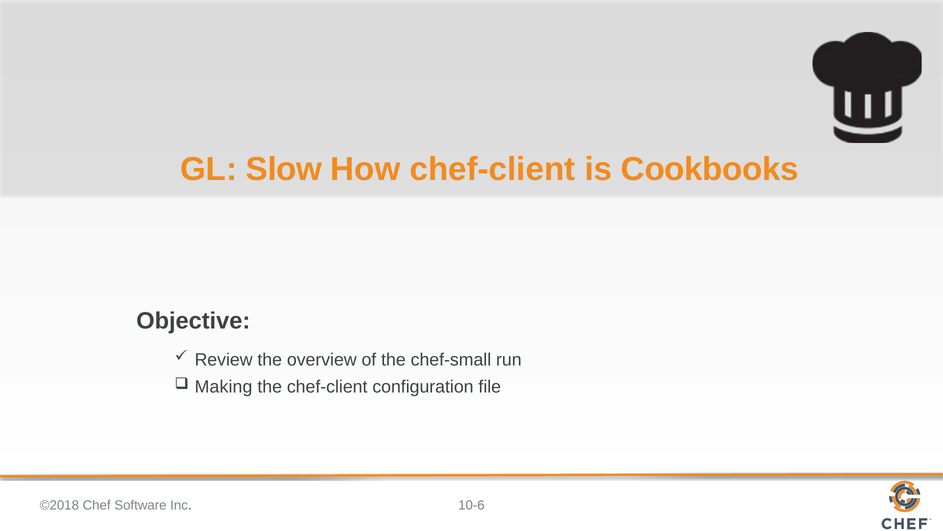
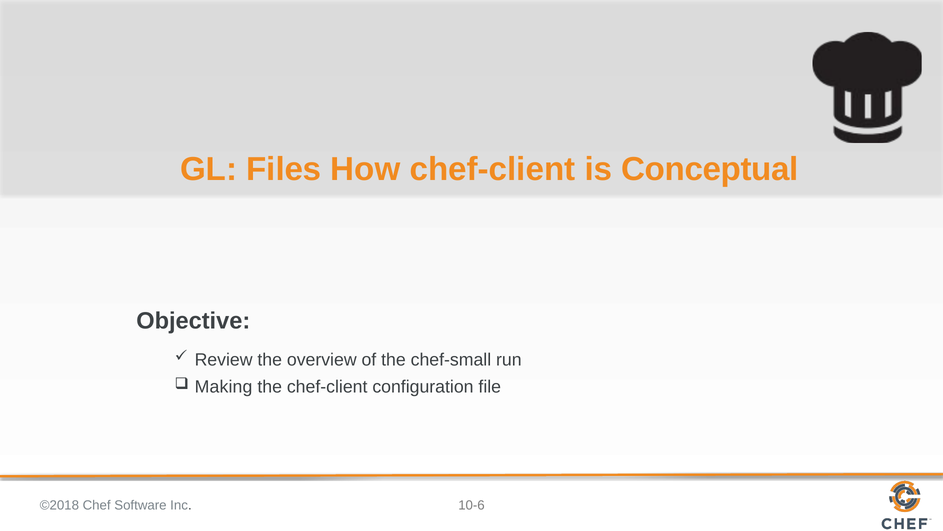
Slow: Slow -> Files
Cookbooks: Cookbooks -> Conceptual
